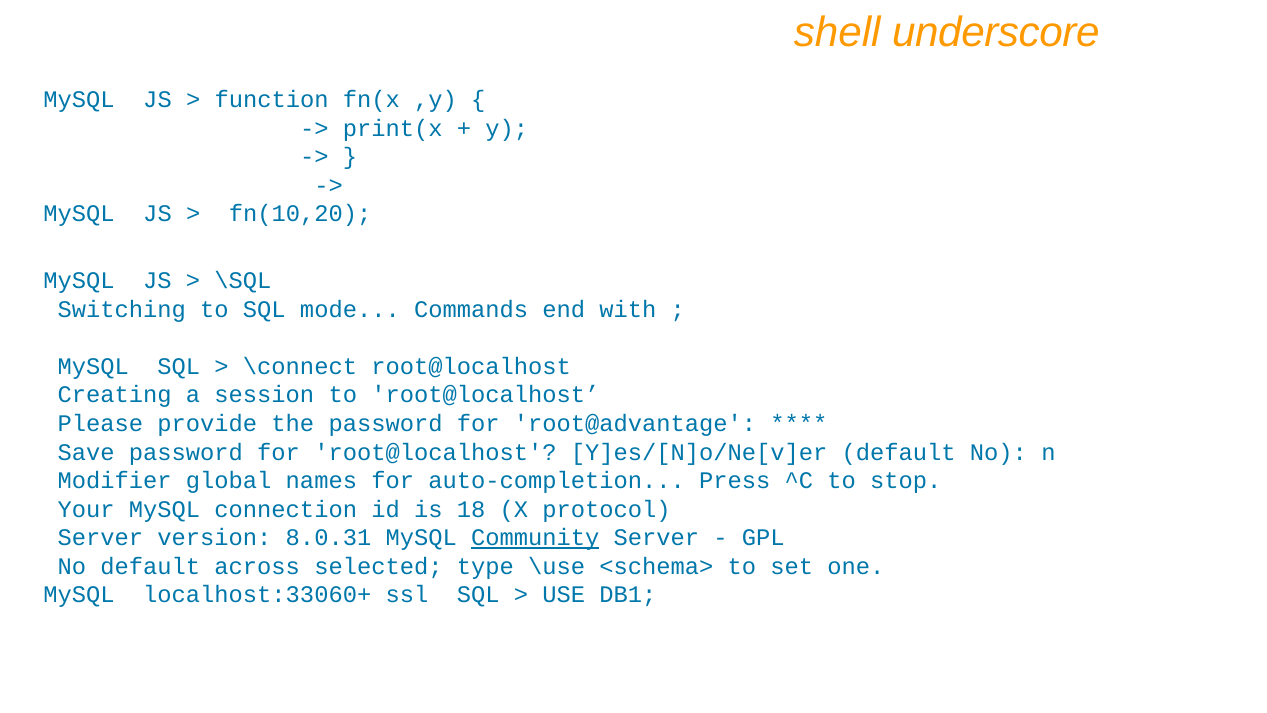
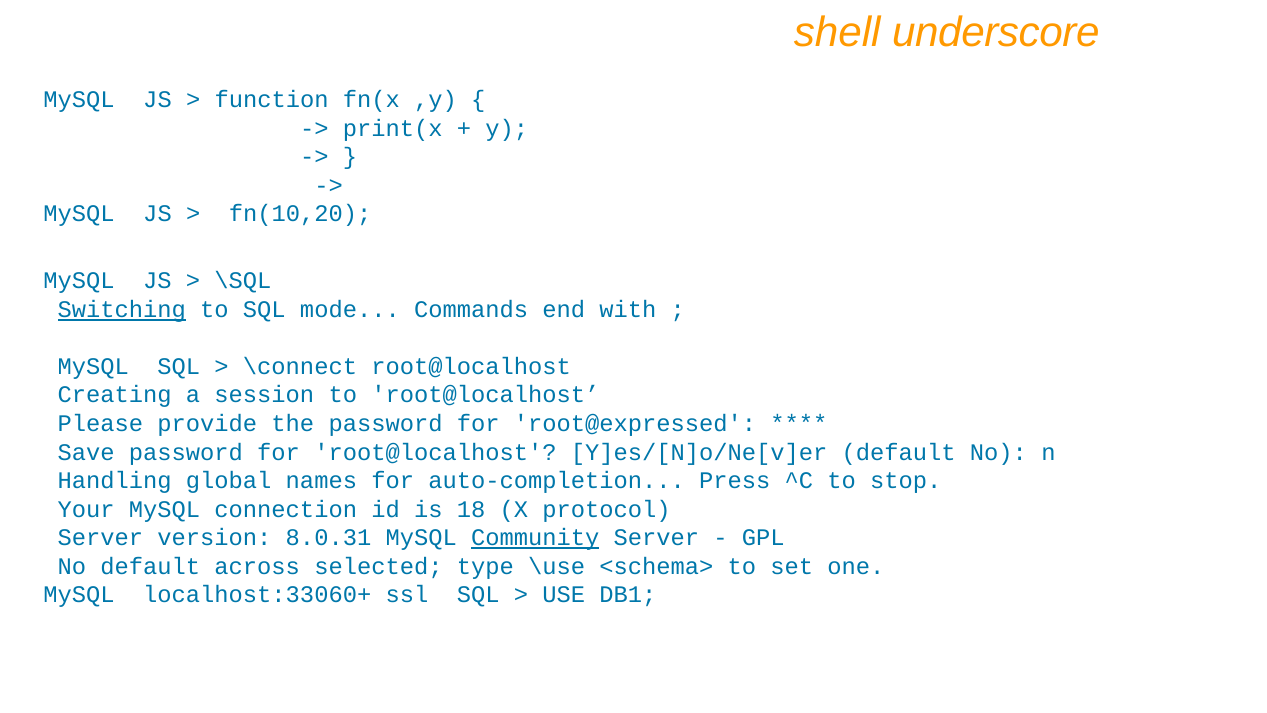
Switching underline: none -> present
root@advantage: root@advantage -> root@expressed
Modifier: Modifier -> Handling
